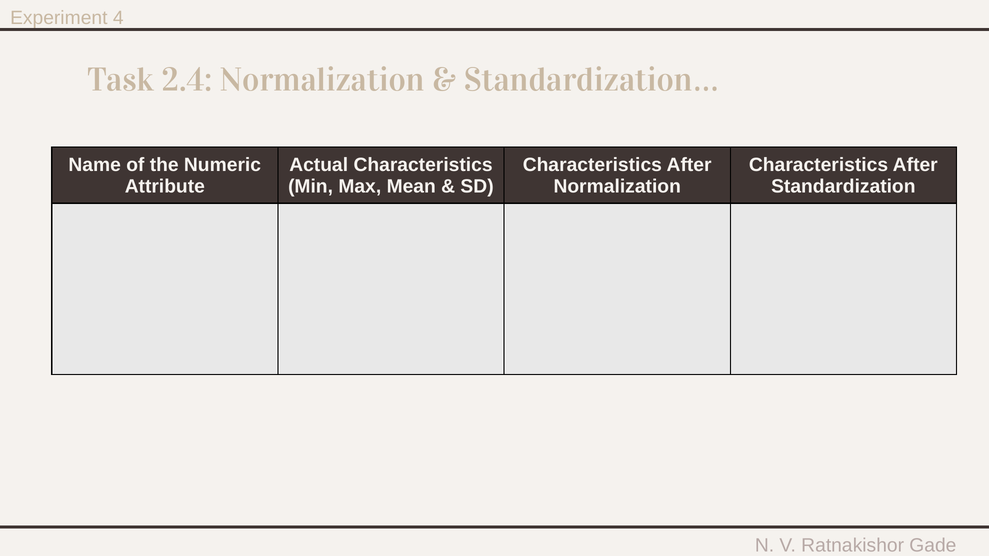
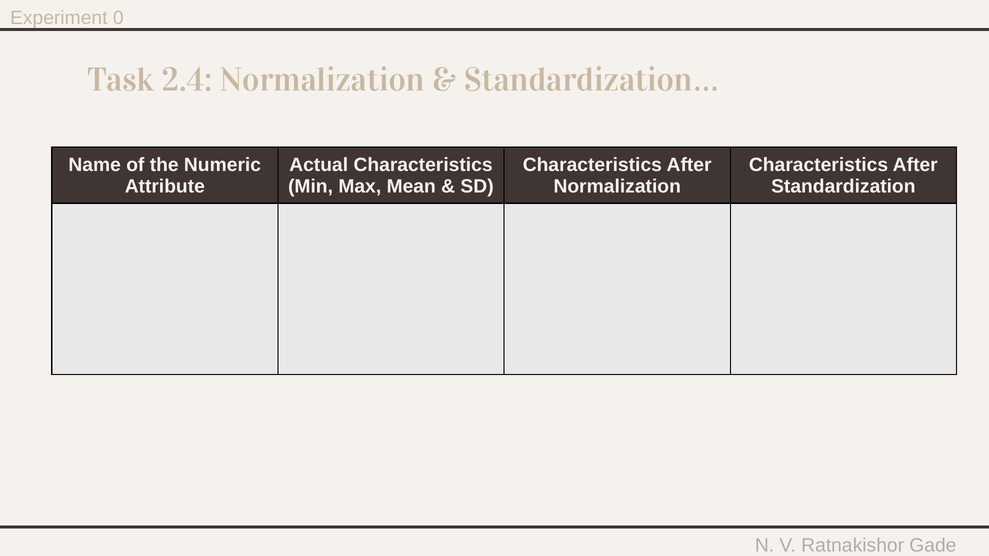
4: 4 -> 0
